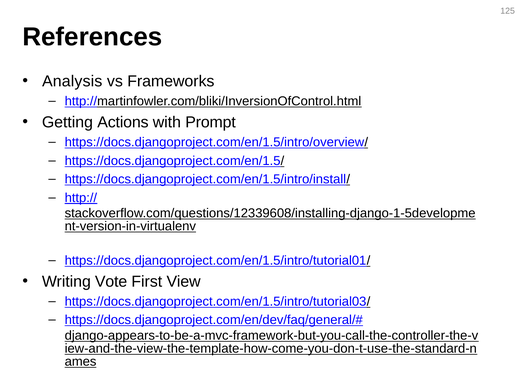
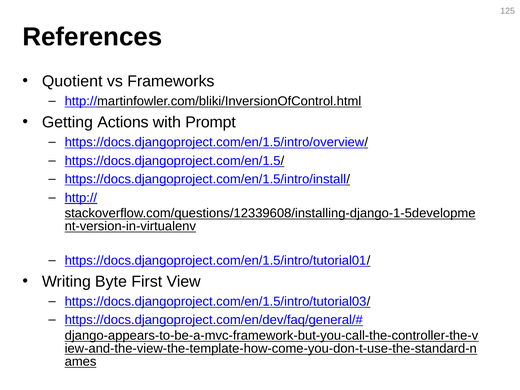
Analysis: Analysis -> Quotient
Vote: Vote -> Byte
